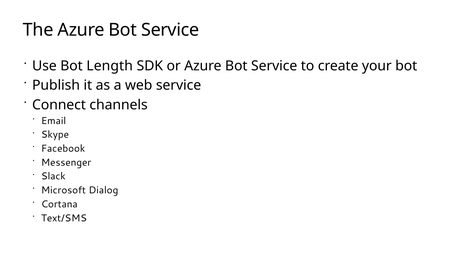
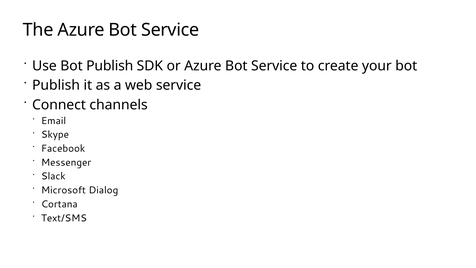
Bot Length: Length -> Publish
